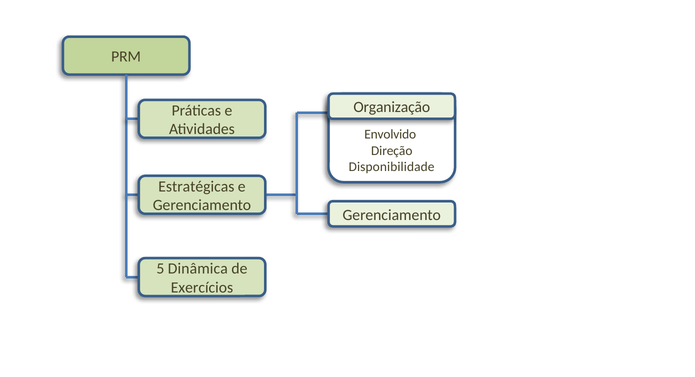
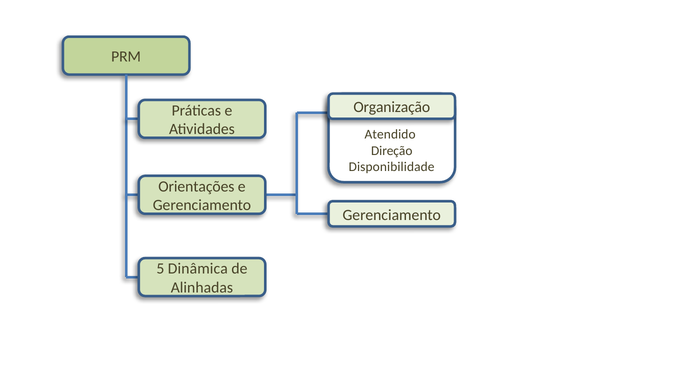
Envolvido: Envolvido -> Atendido
Estratégicas: Estratégicas -> Orientações
Exercícios: Exercícios -> Alinhadas
